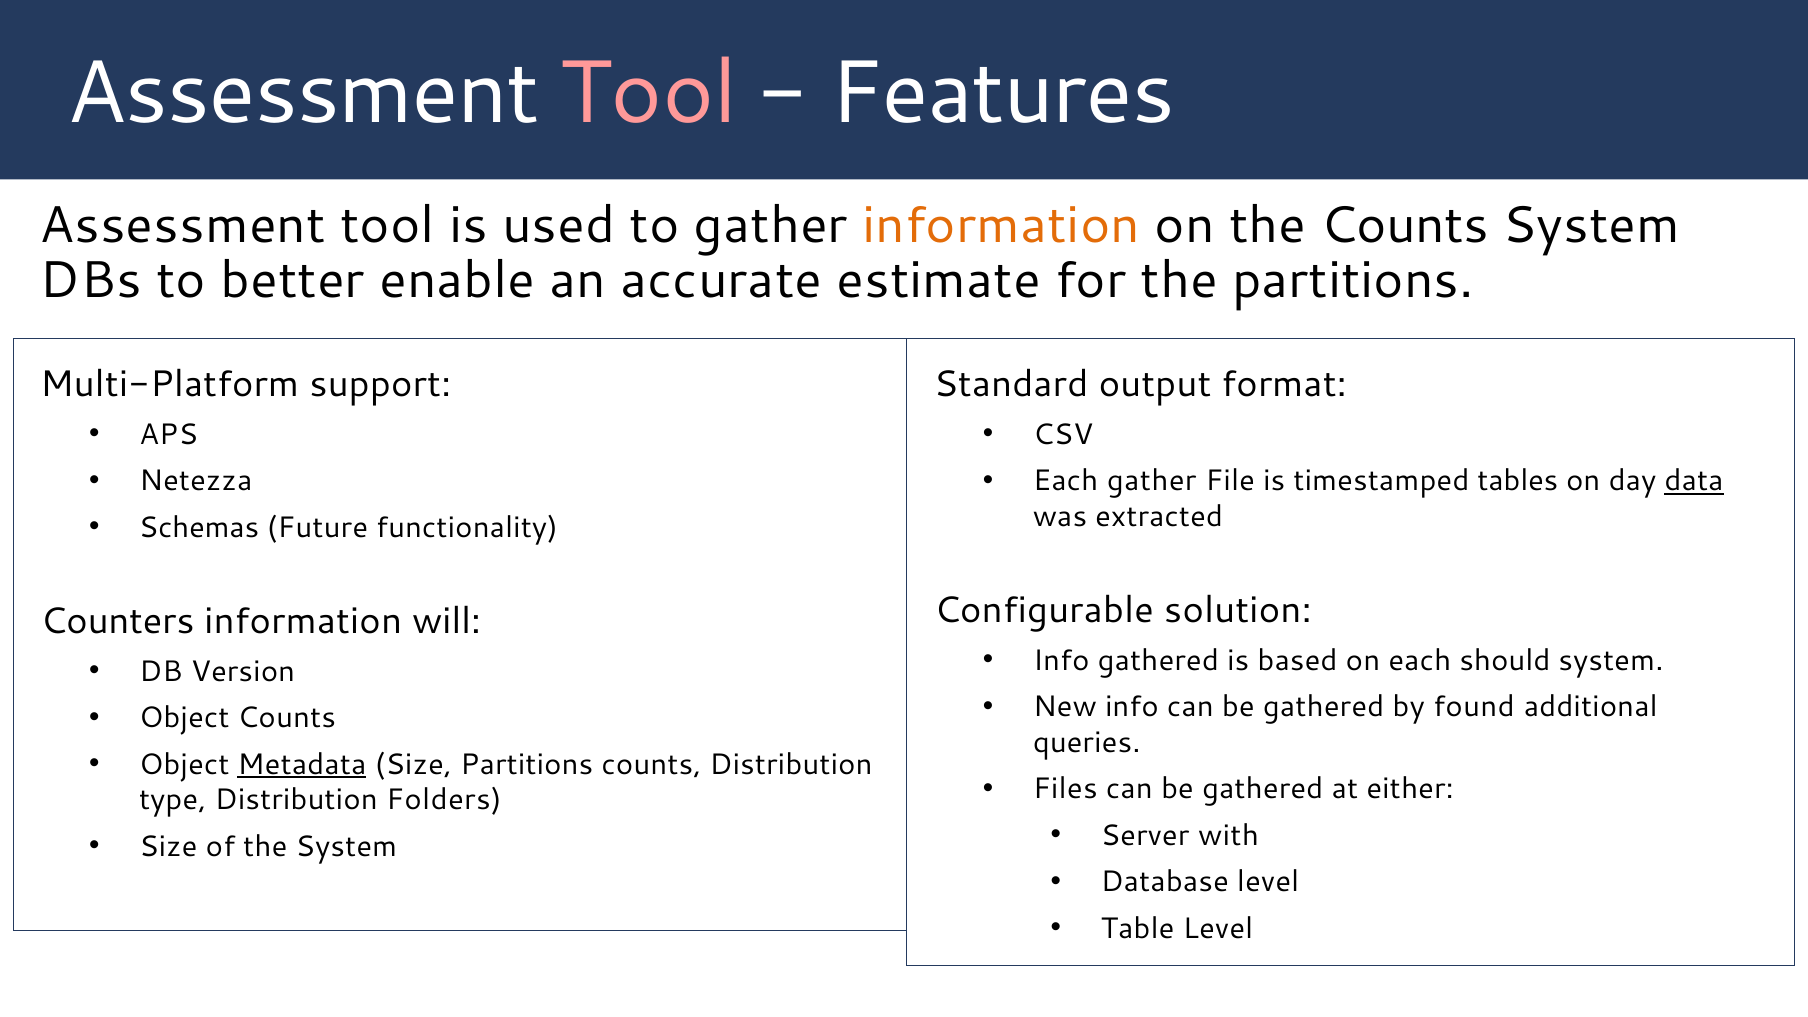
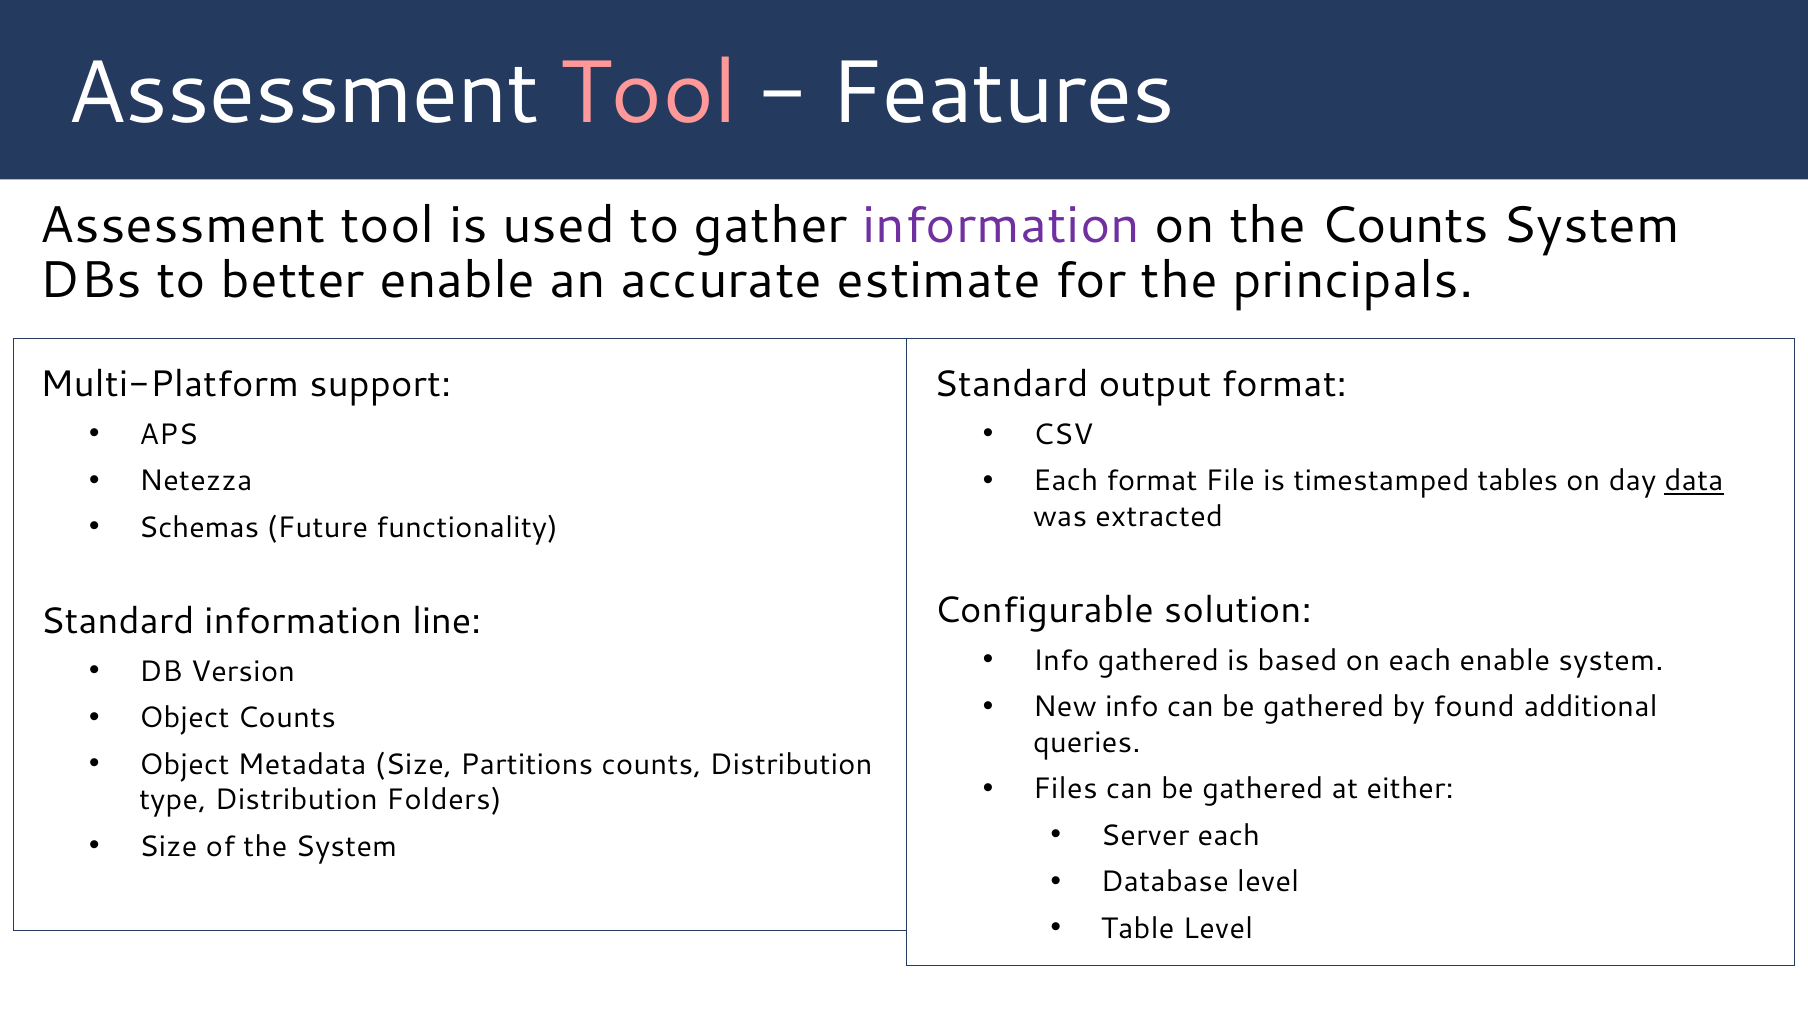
information at (1001, 225) colour: orange -> purple
the partitions: partitions -> principals
Each gather: gather -> format
Counters at (117, 621): Counters -> Standard
will: will -> line
each should: should -> enable
Metadata underline: present -> none
Server with: with -> each
